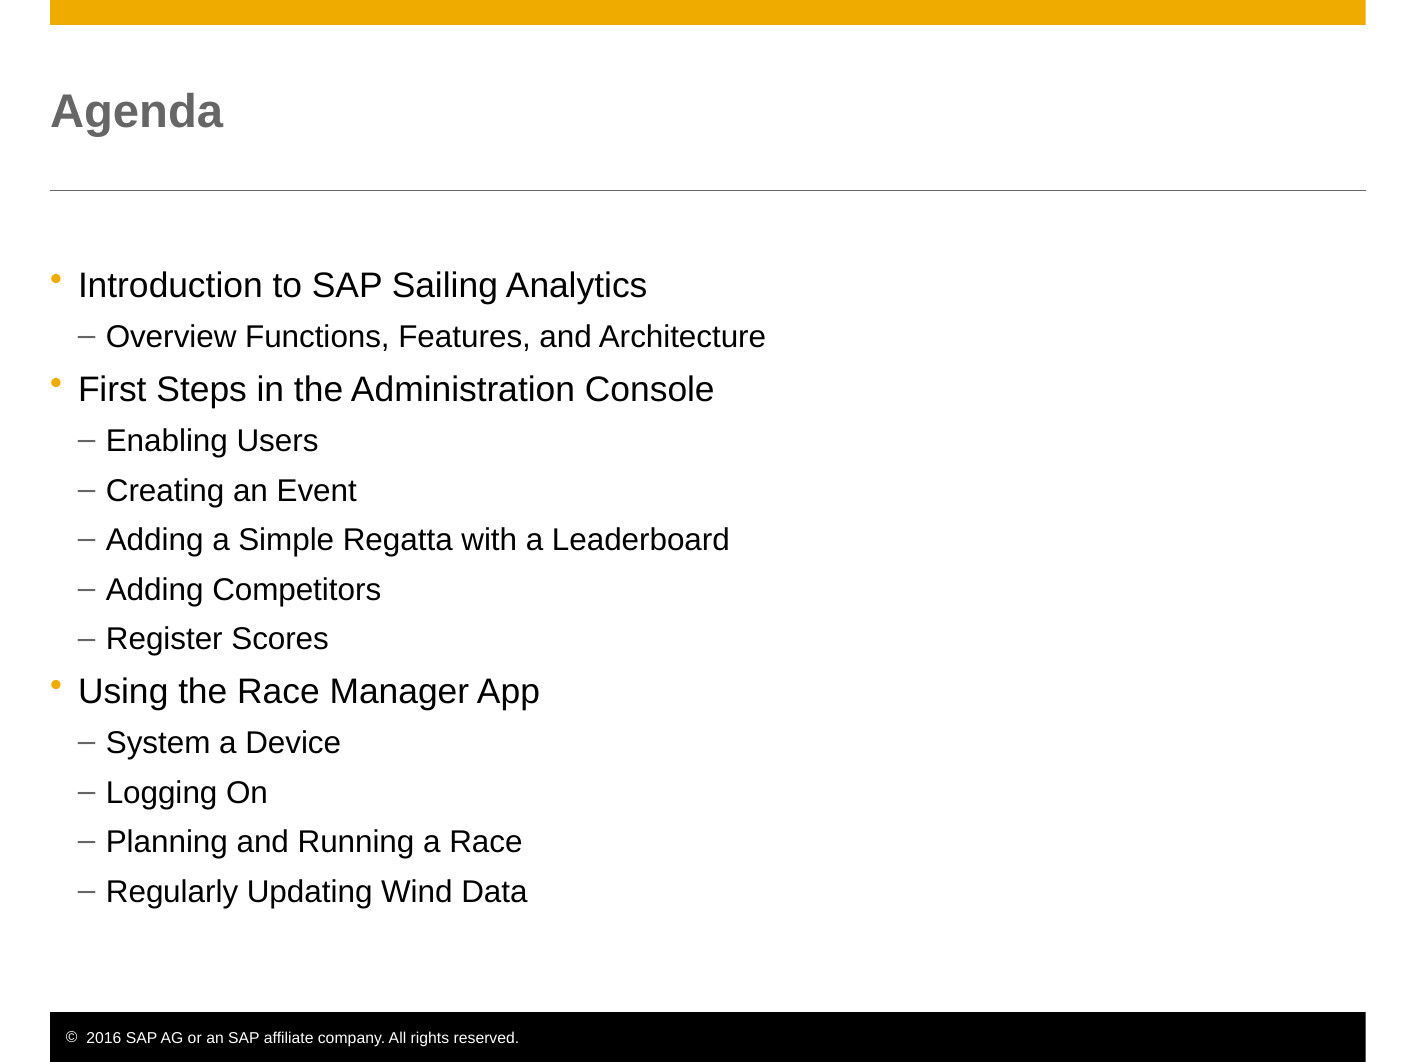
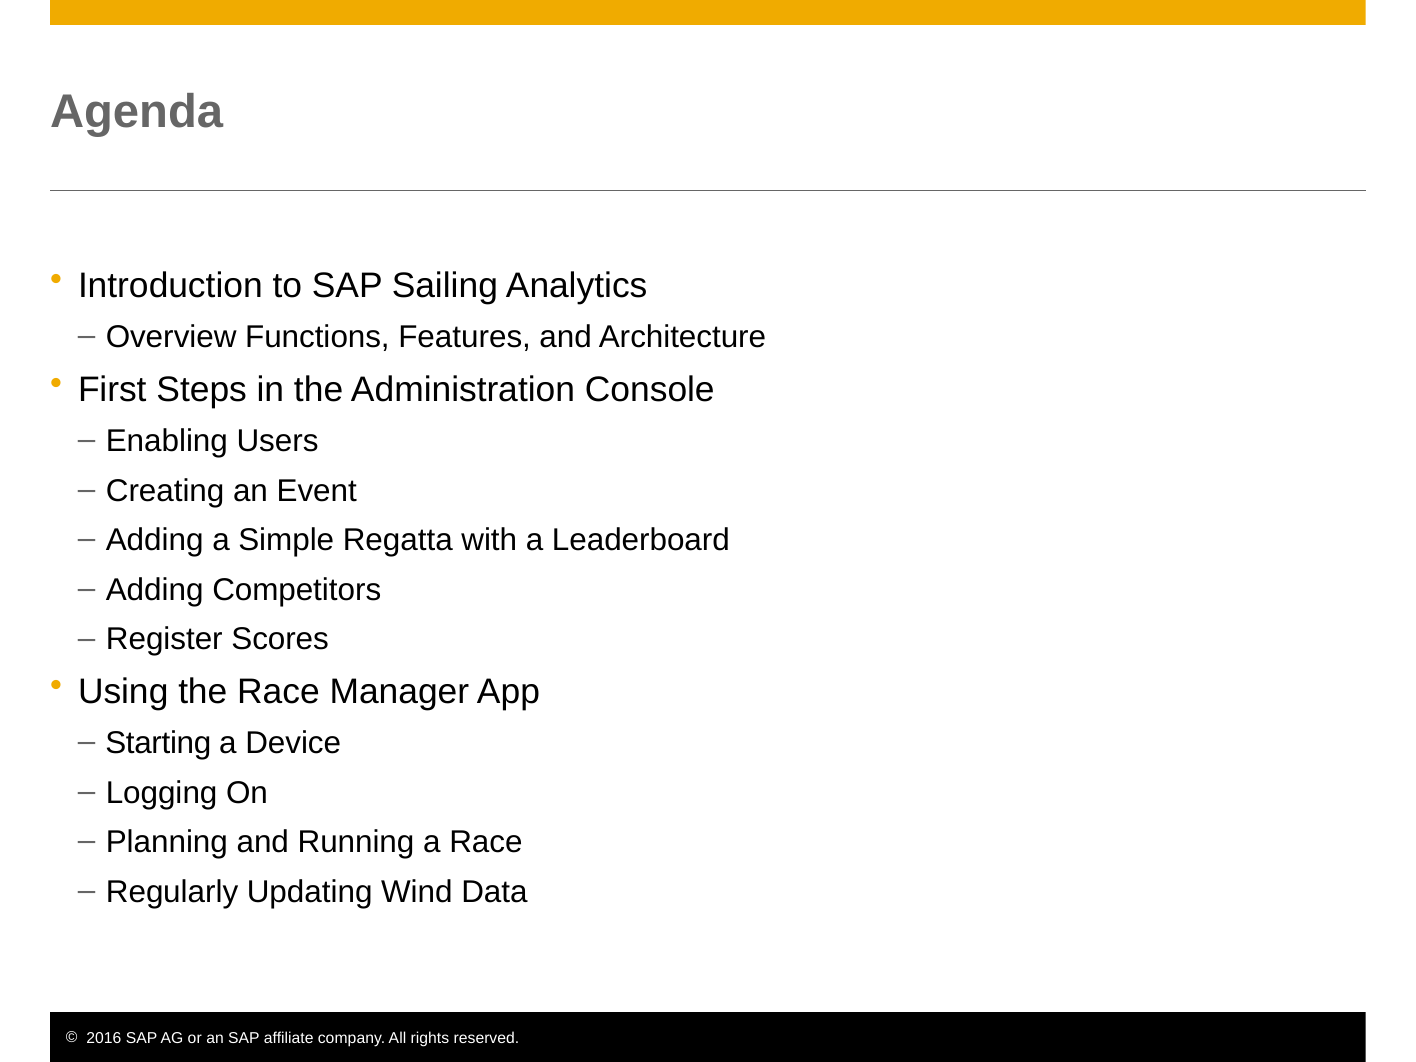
System: System -> Starting
